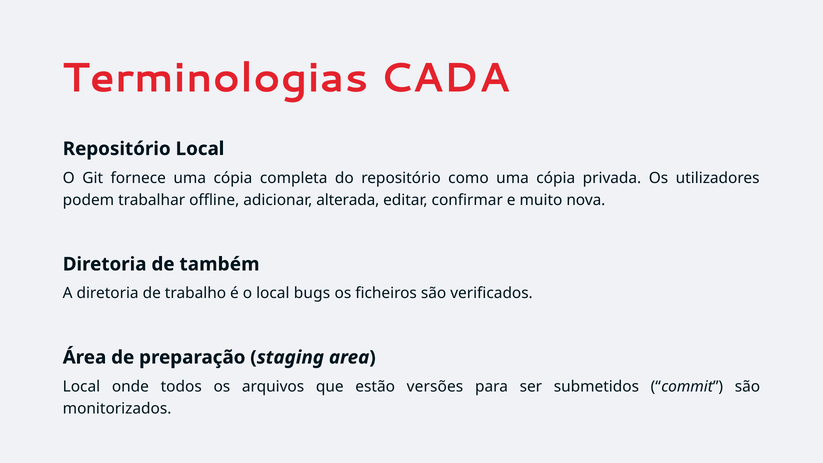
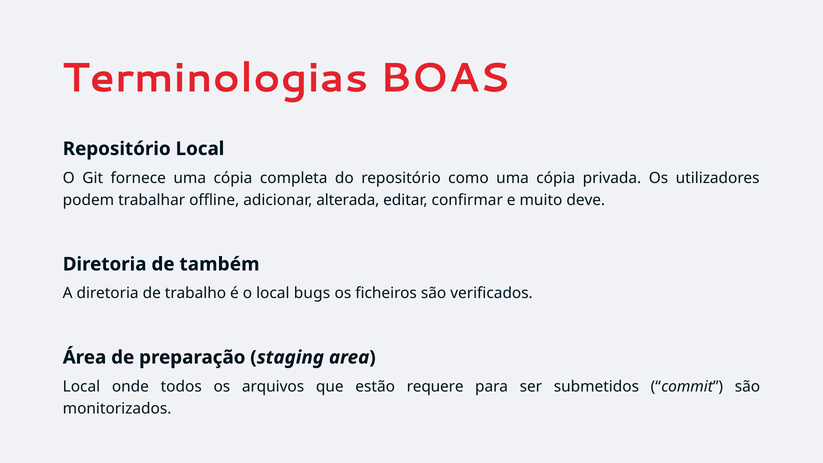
CADA: CADA -> BOAS
nova: nova -> deve
versões: versões -> requere
